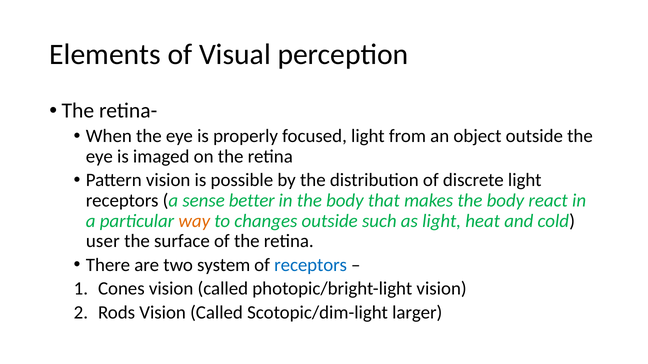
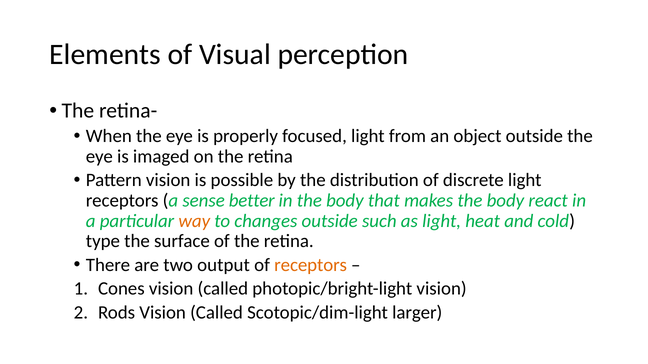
user: user -> type
system: system -> output
receptors at (311, 265) colour: blue -> orange
